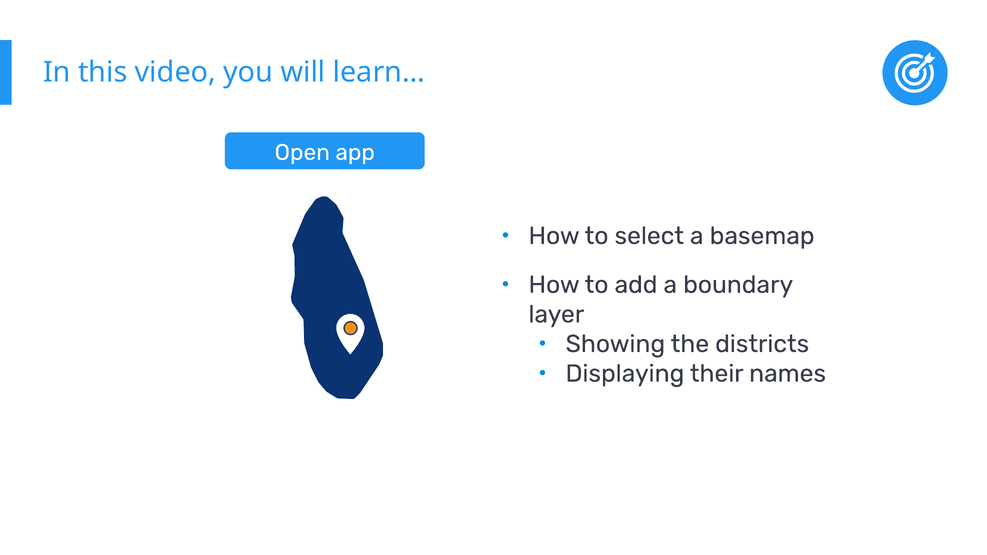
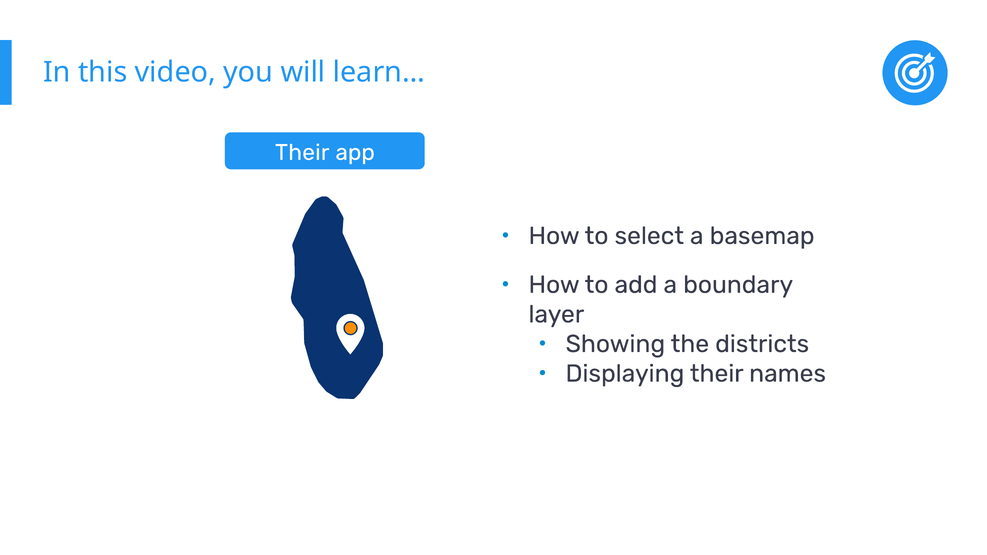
Open at (302, 152): Open -> Their
